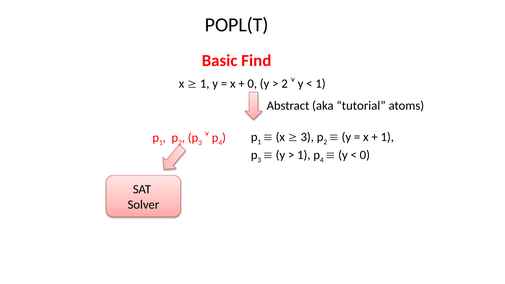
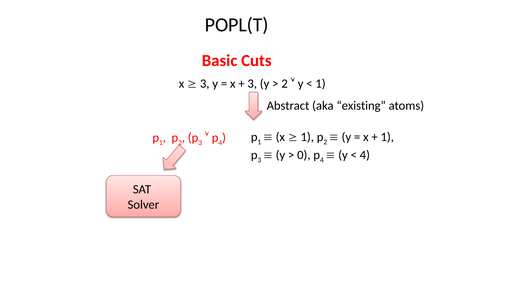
Find: Find -> Cuts
1 at (205, 84): 1 -> 3
0 at (252, 84): 0 -> 3
tutorial: tutorial -> existing
3 at (307, 137): 3 -> 1
1 at (304, 155): 1 -> 0
0 at (365, 155): 0 -> 4
